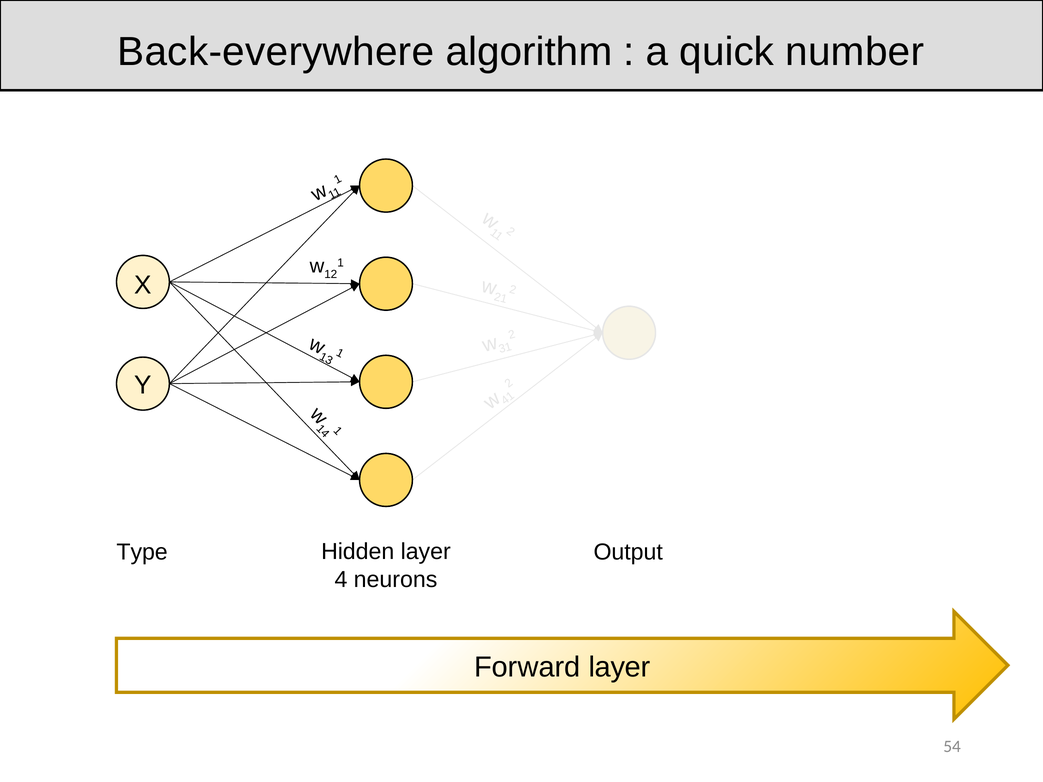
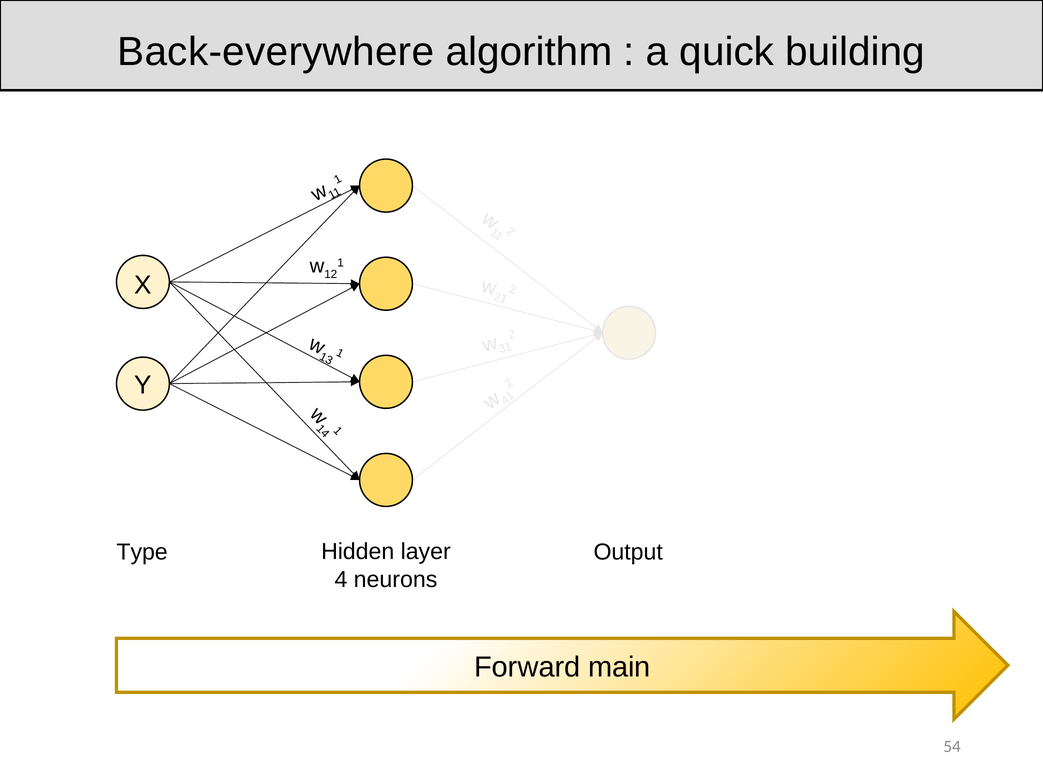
number: number -> building
Forward layer: layer -> main
